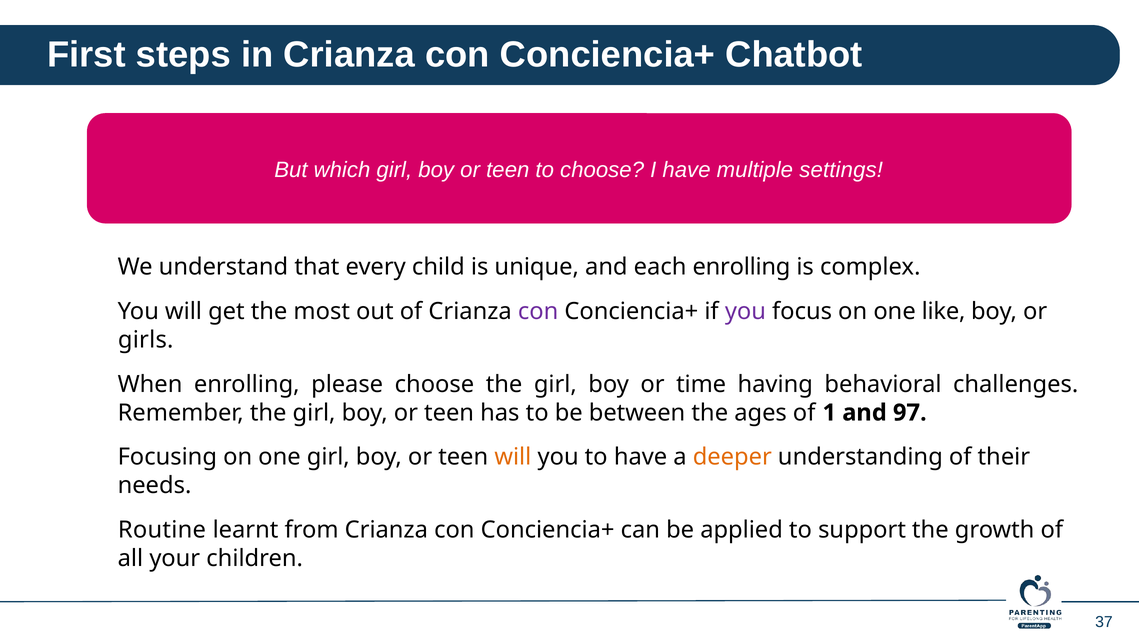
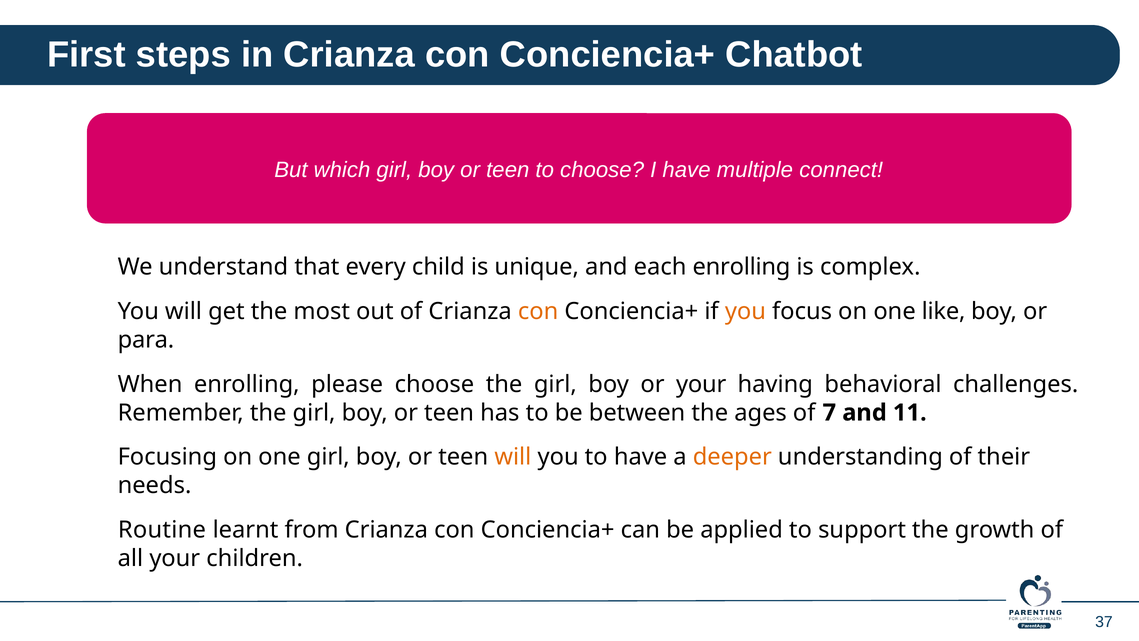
settings: settings -> connect
con at (538, 311) colour: purple -> orange
you at (745, 311) colour: purple -> orange
girls: girls -> para
or time: time -> your
1: 1 -> 7
97: 97 -> 11
